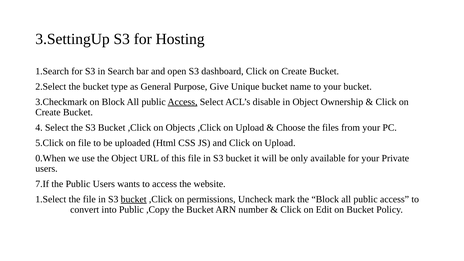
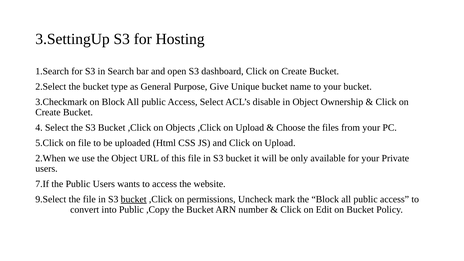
Access at (183, 102) underline: present -> none
0.When: 0.When -> 2.When
1.Select: 1.Select -> 9.Select
